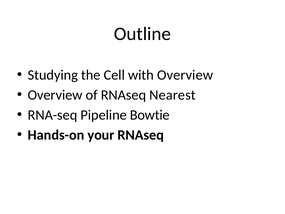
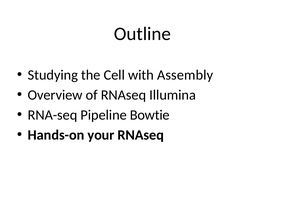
with Overview: Overview -> Assembly
Nearest: Nearest -> Illumina
